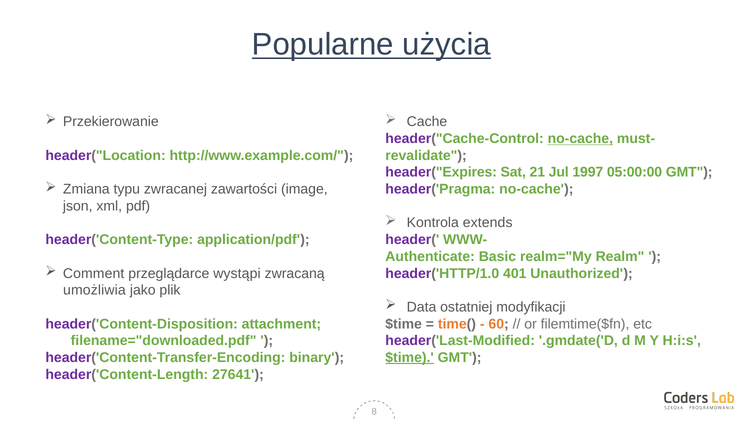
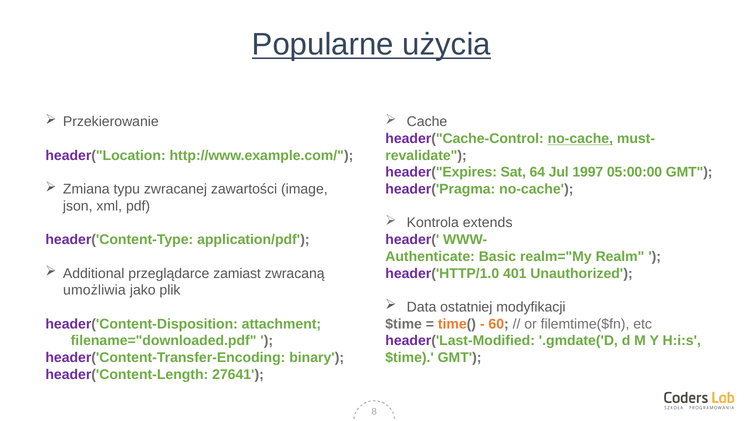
21: 21 -> 64
Comment: Comment -> Additional
wystąpi: wystąpi -> zamiast
$time at (410, 357) underline: present -> none
